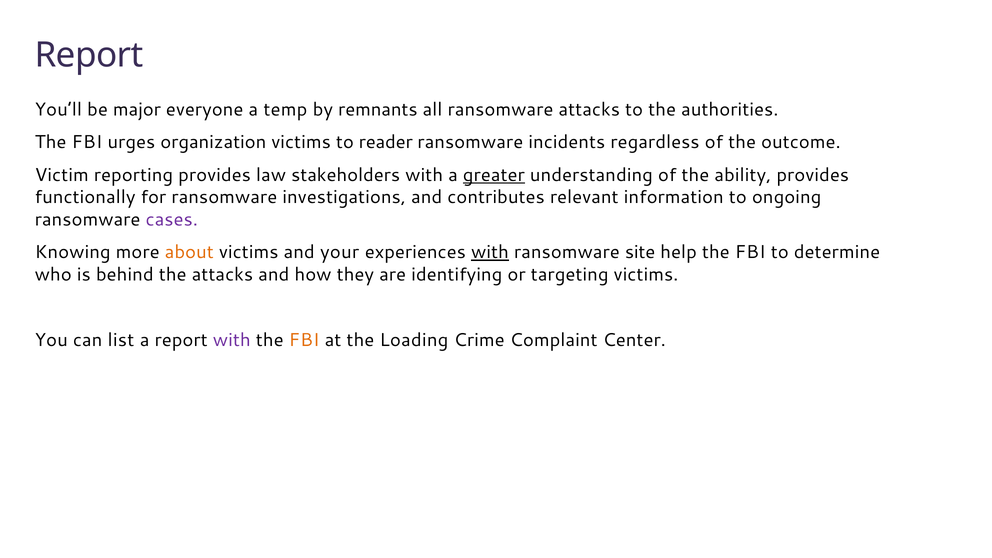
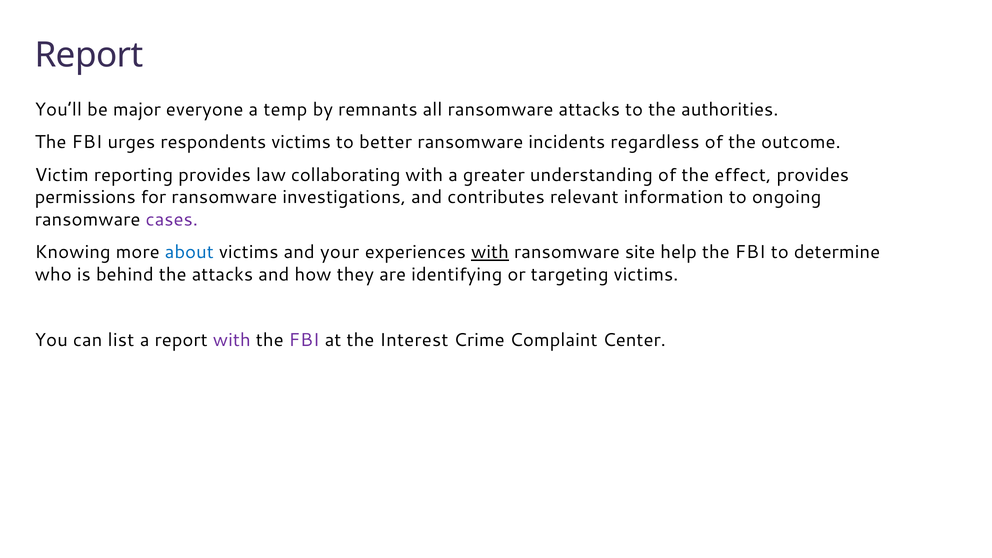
organization: organization -> respondents
reader: reader -> better
stakeholders: stakeholders -> collaborating
greater underline: present -> none
ability: ability -> effect
functionally: functionally -> permissions
about colour: orange -> blue
FBI at (304, 340) colour: orange -> purple
Loading: Loading -> Interest
